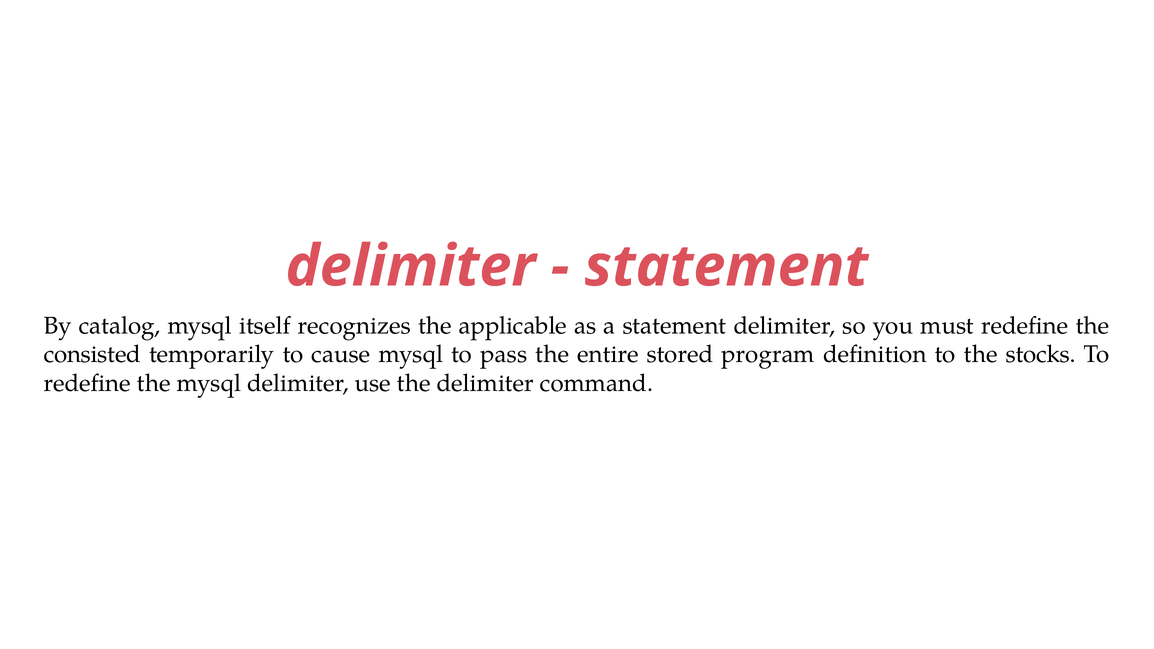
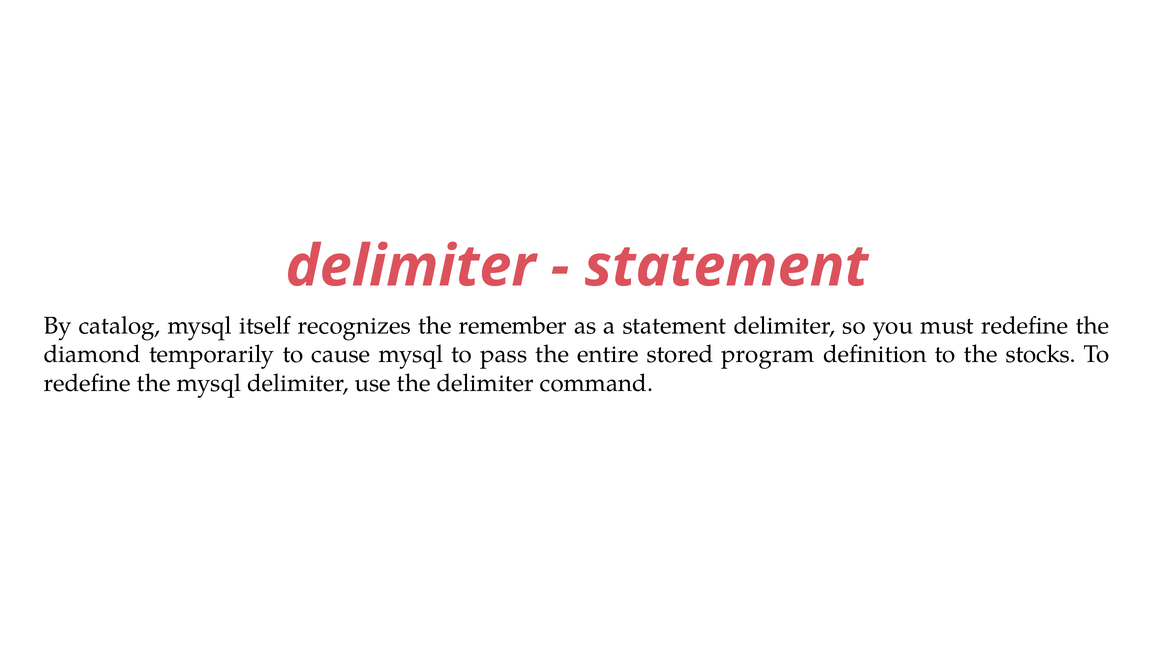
applicable: applicable -> remember
consisted: consisted -> diamond
